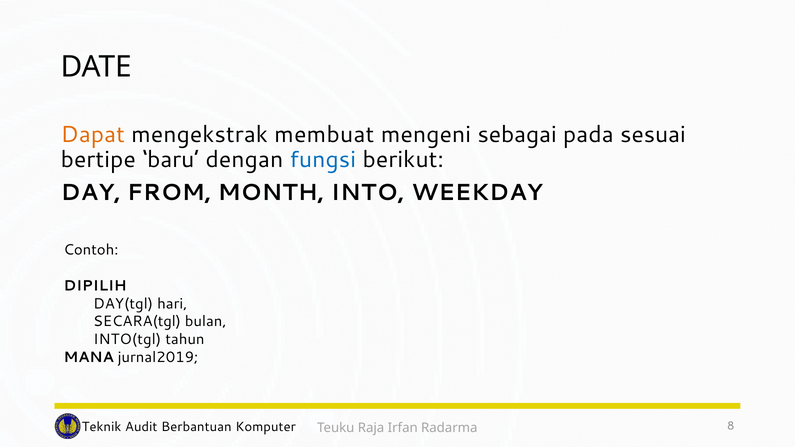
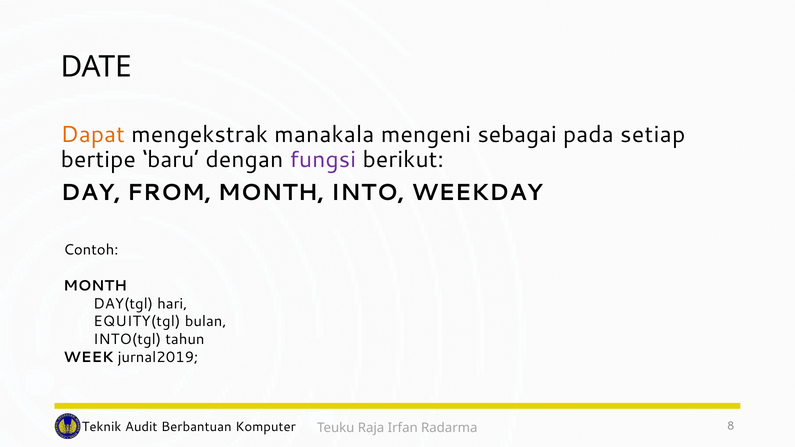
membuat: membuat -> manakala
sesuai: sesuai -> setiap
fungsi colour: blue -> purple
DIPILIH at (95, 286): DIPILIH -> MONTH
SECARA(tgl: SECARA(tgl -> EQUITY(tgl
MANA: MANA -> WEEK
